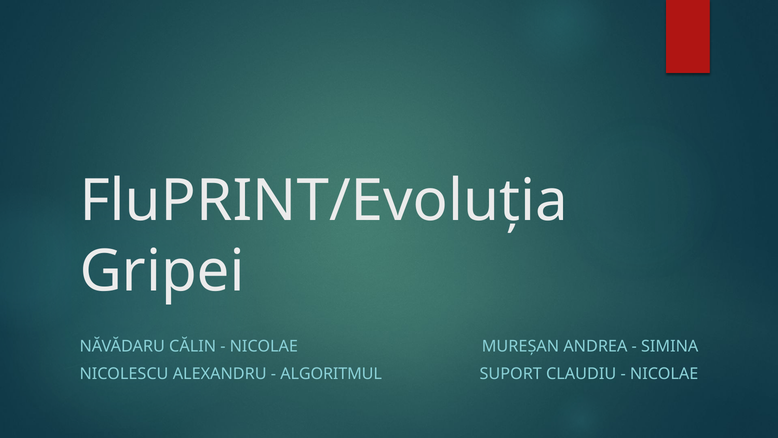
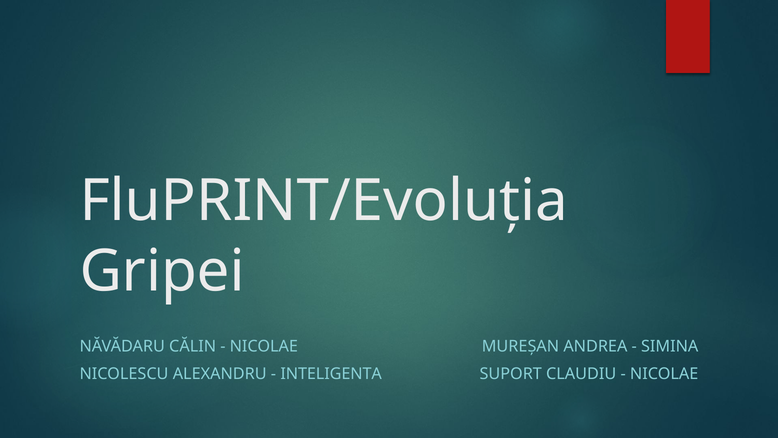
ALGORITMUL: ALGORITMUL -> INTELIGENTA
